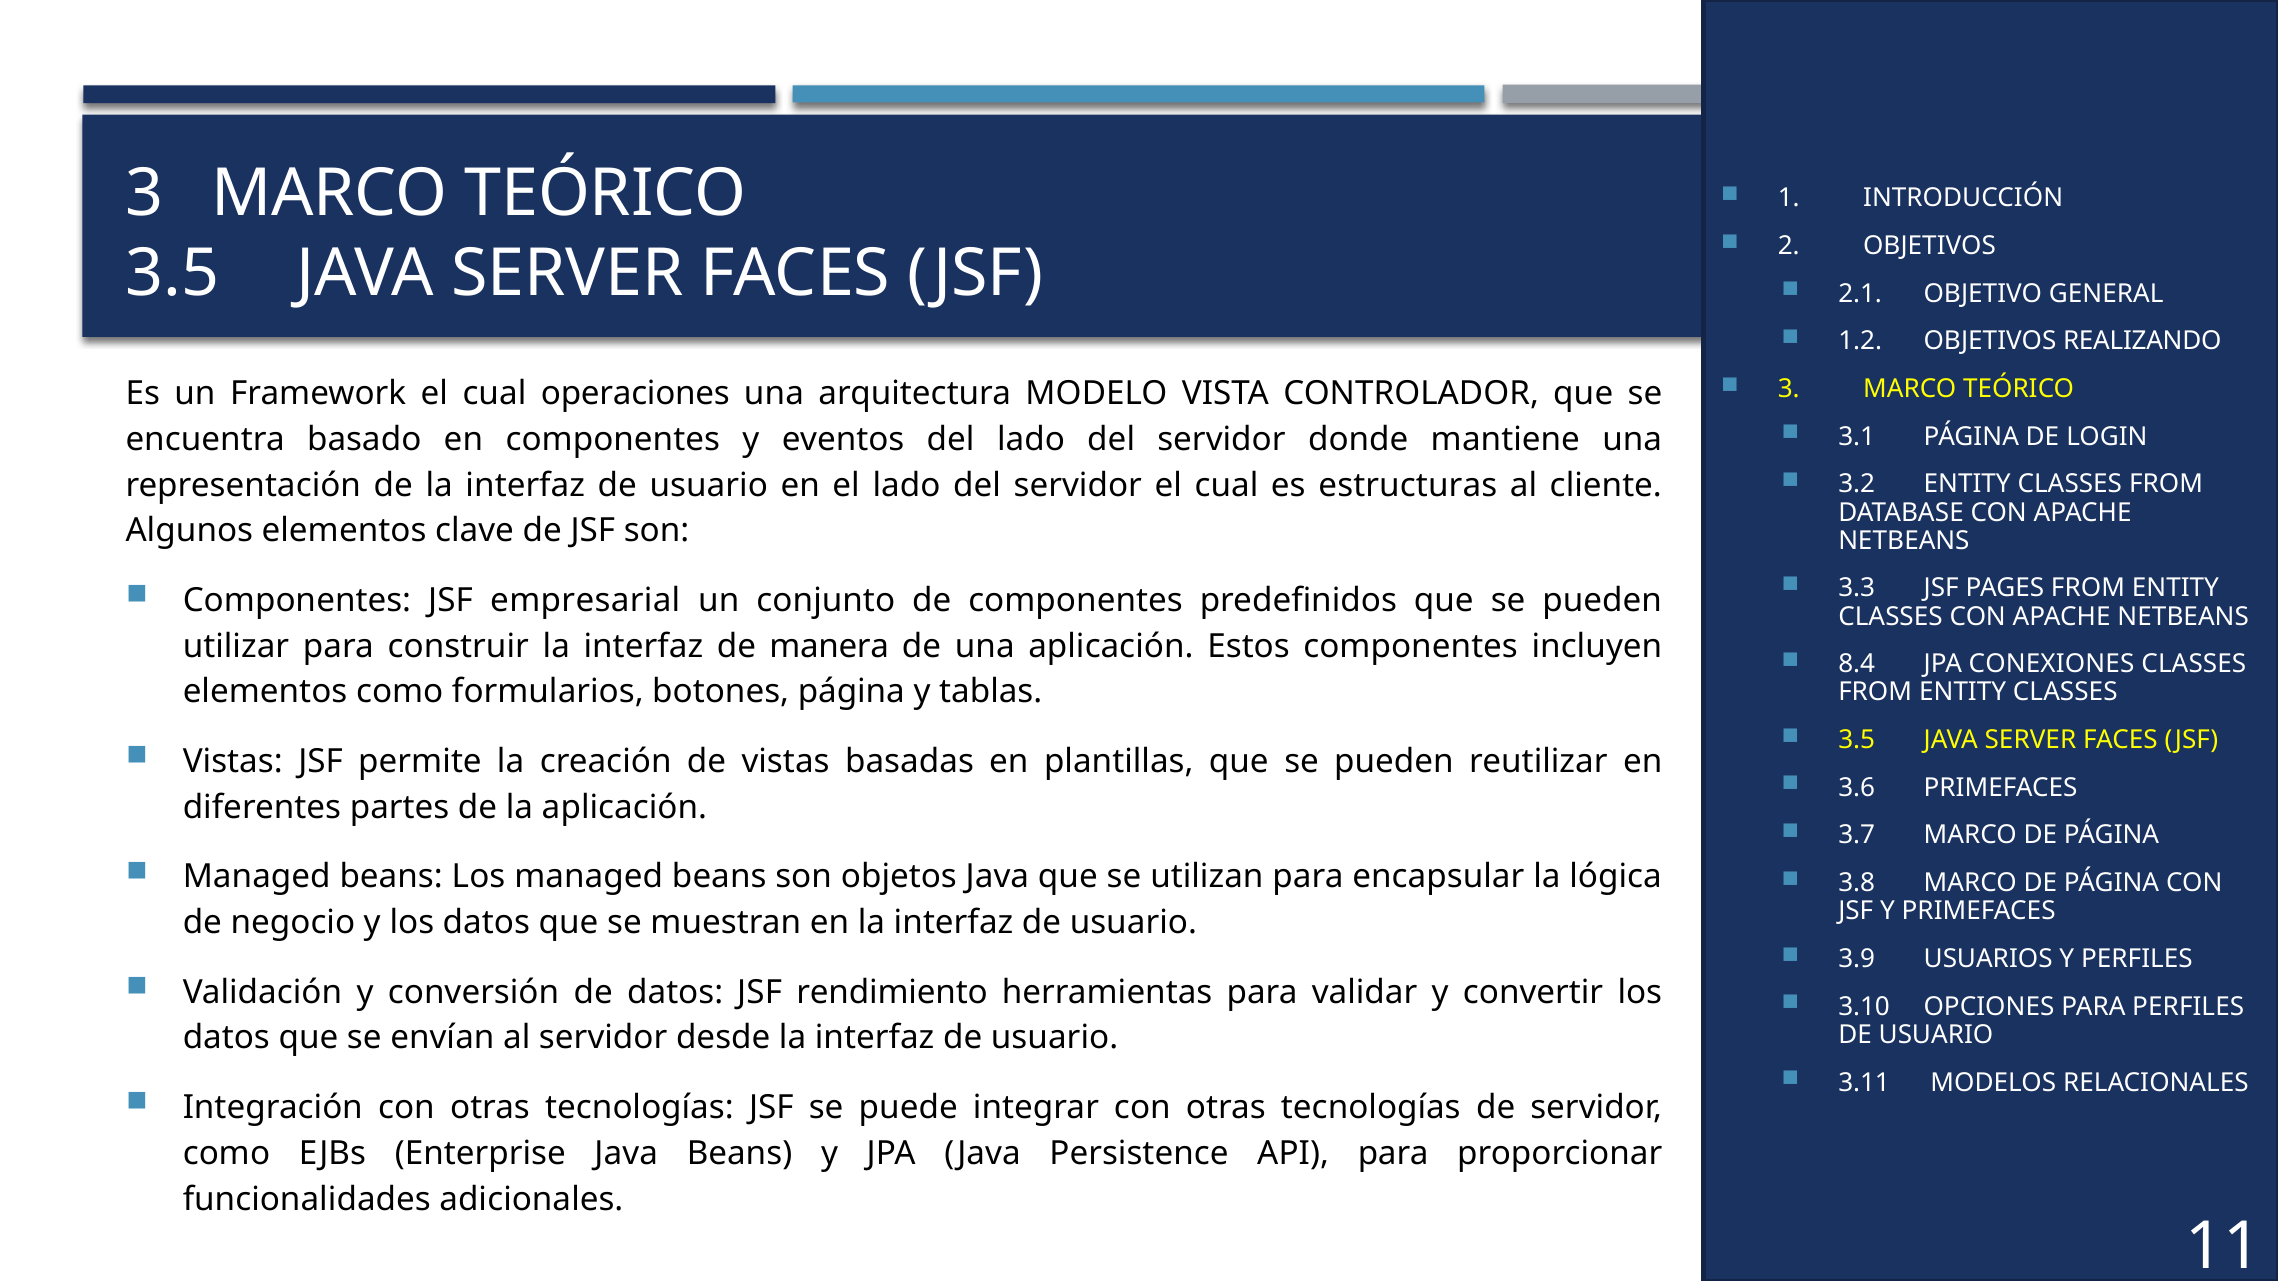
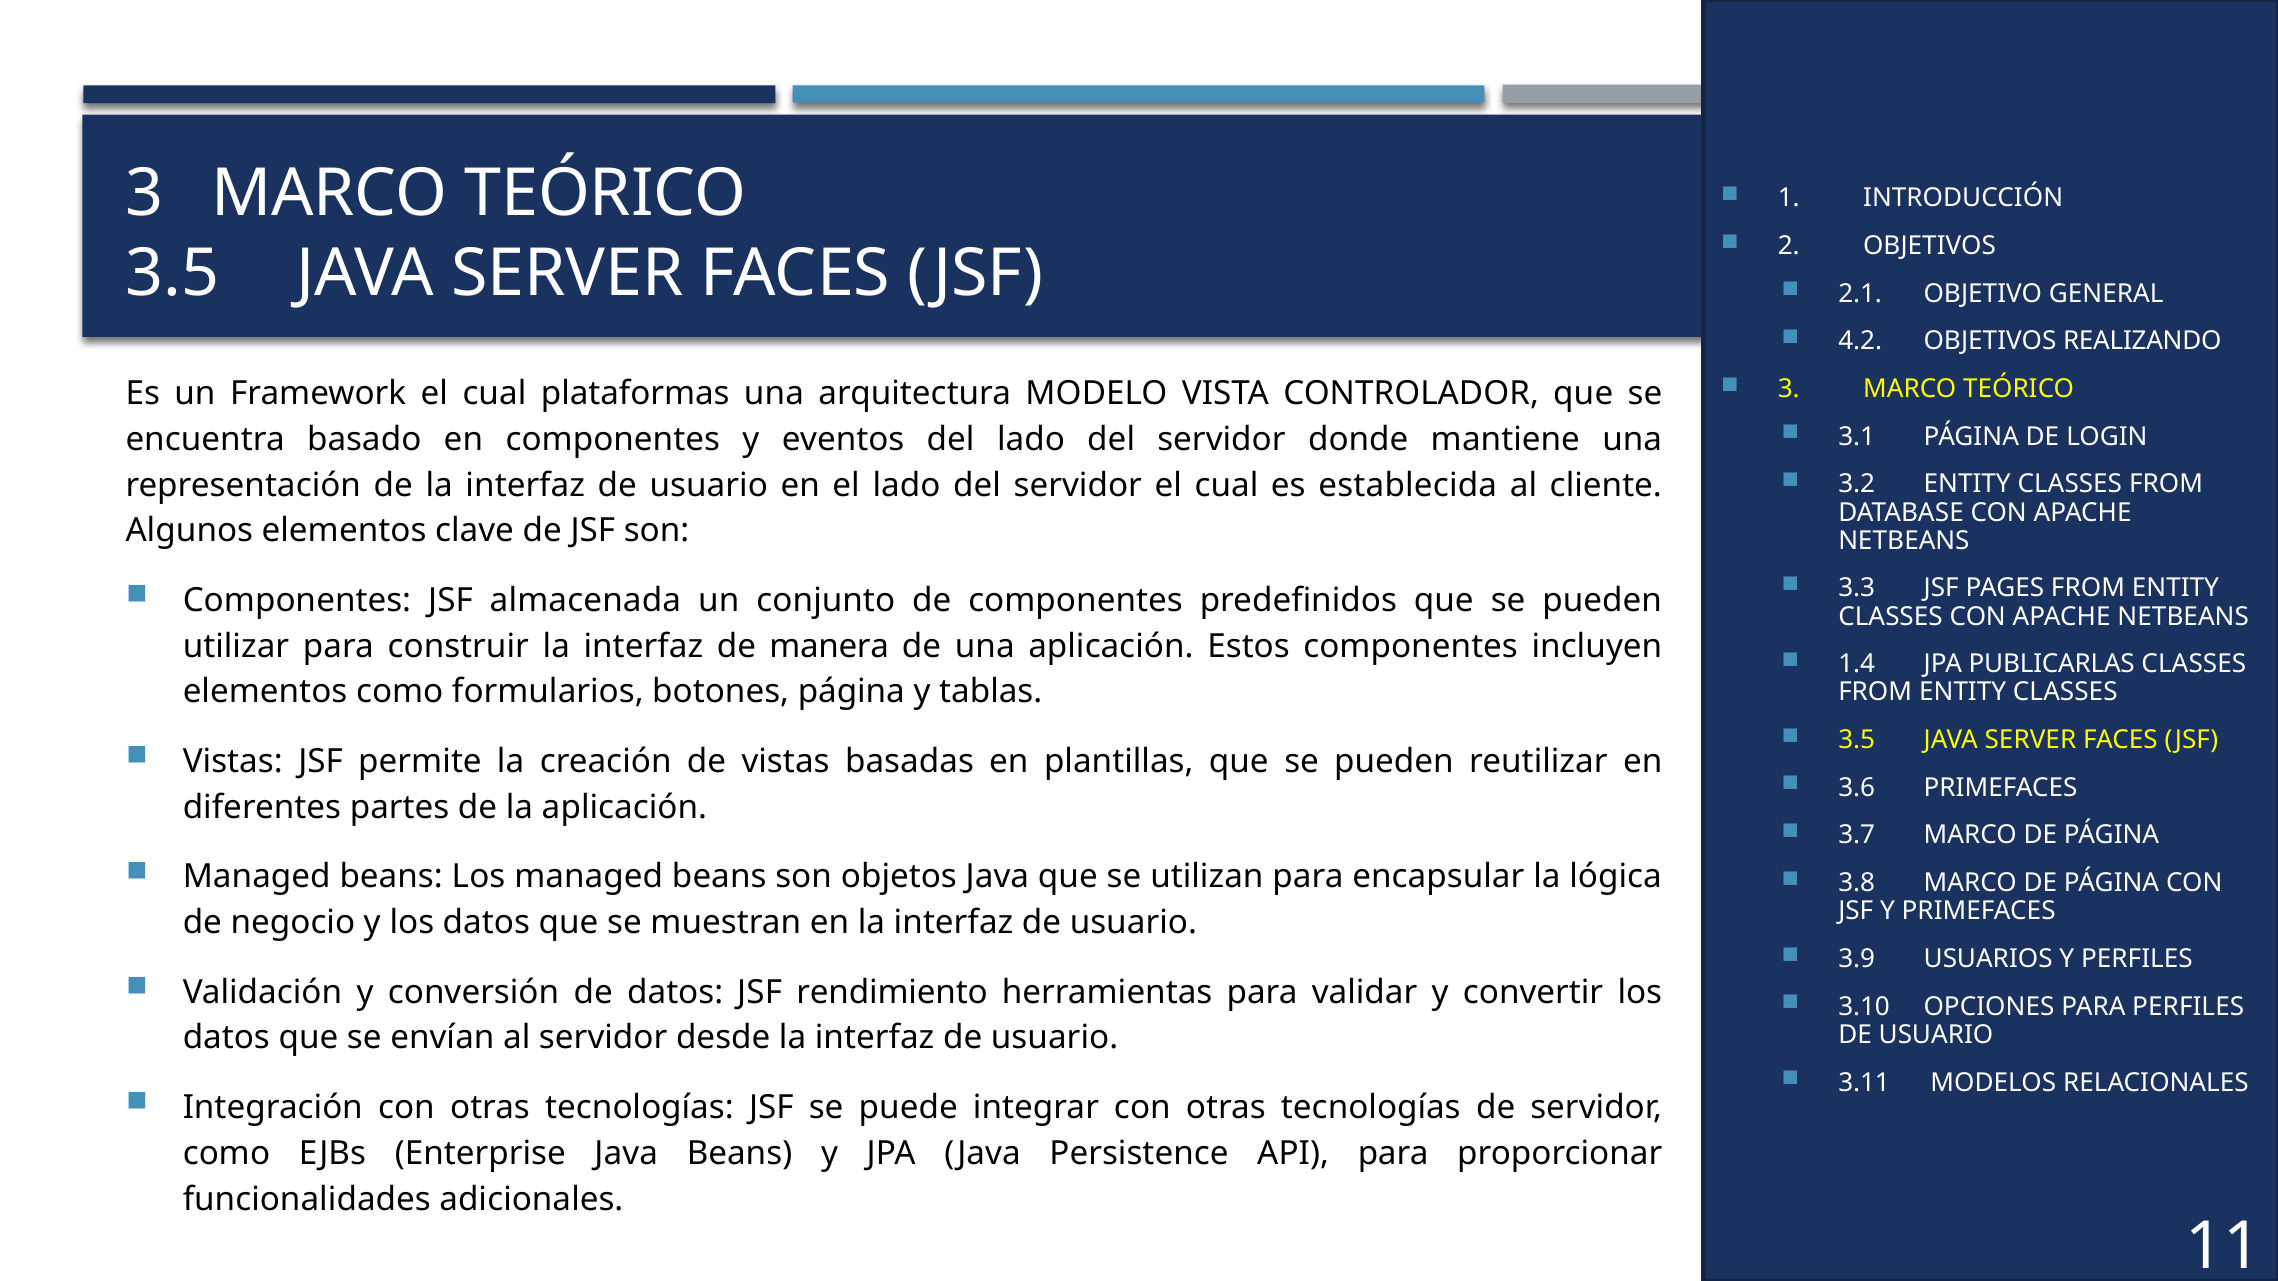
1.2: 1.2 -> 4.2
operaciones: operaciones -> plataformas
estructuras: estructuras -> establecida
empresarial: empresarial -> almacenada
8.4: 8.4 -> 1.4
CONEXIONES: CONEXIONES -> PUBLICARLAS
